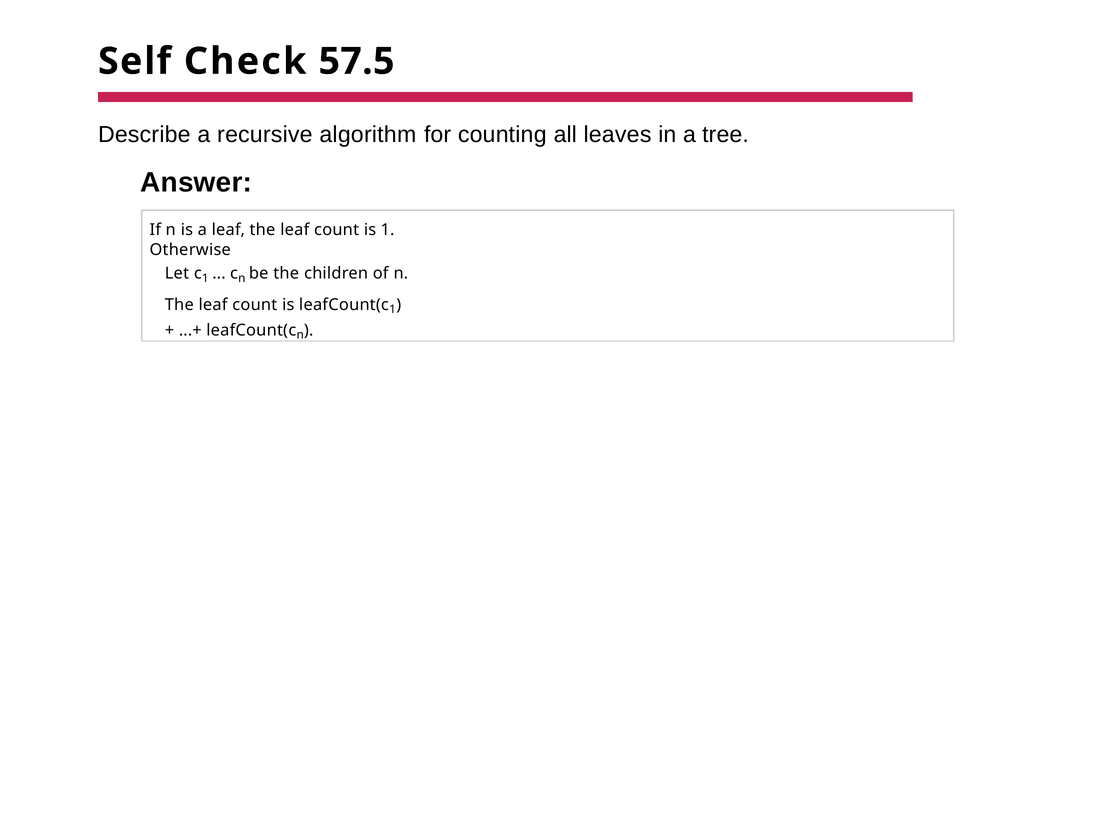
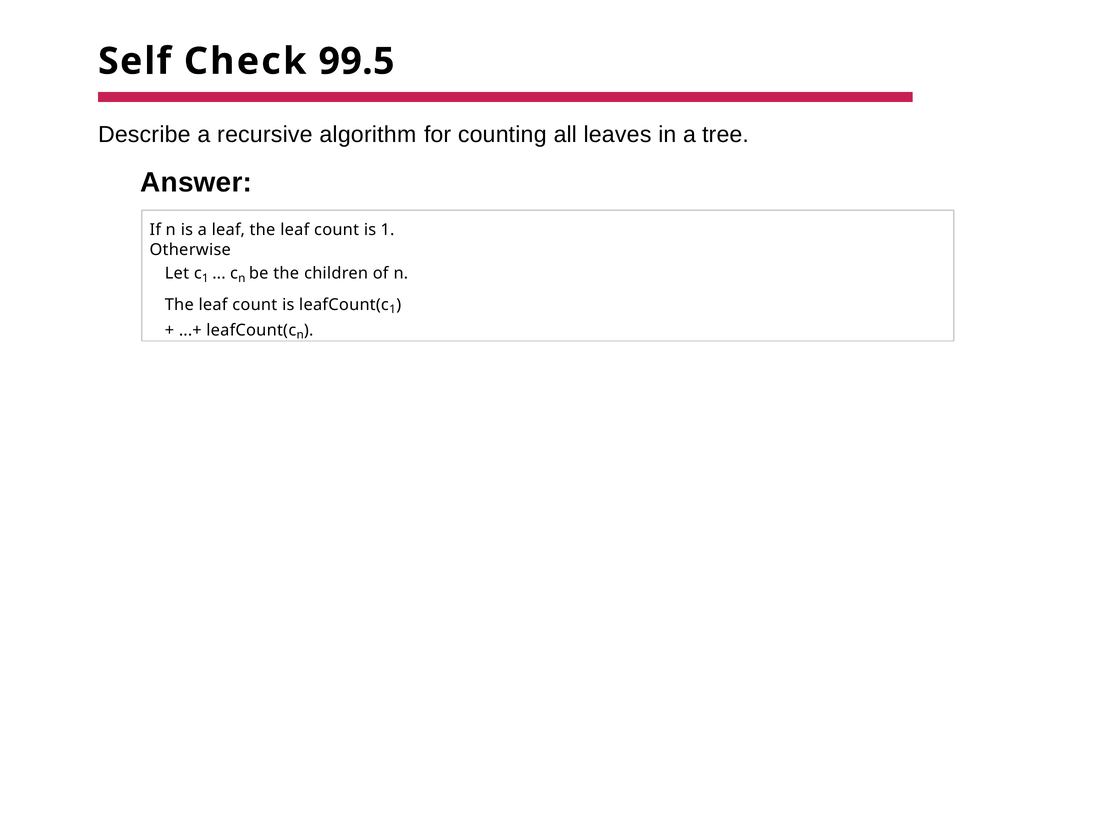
57.5: 57.5 -> 99.5
